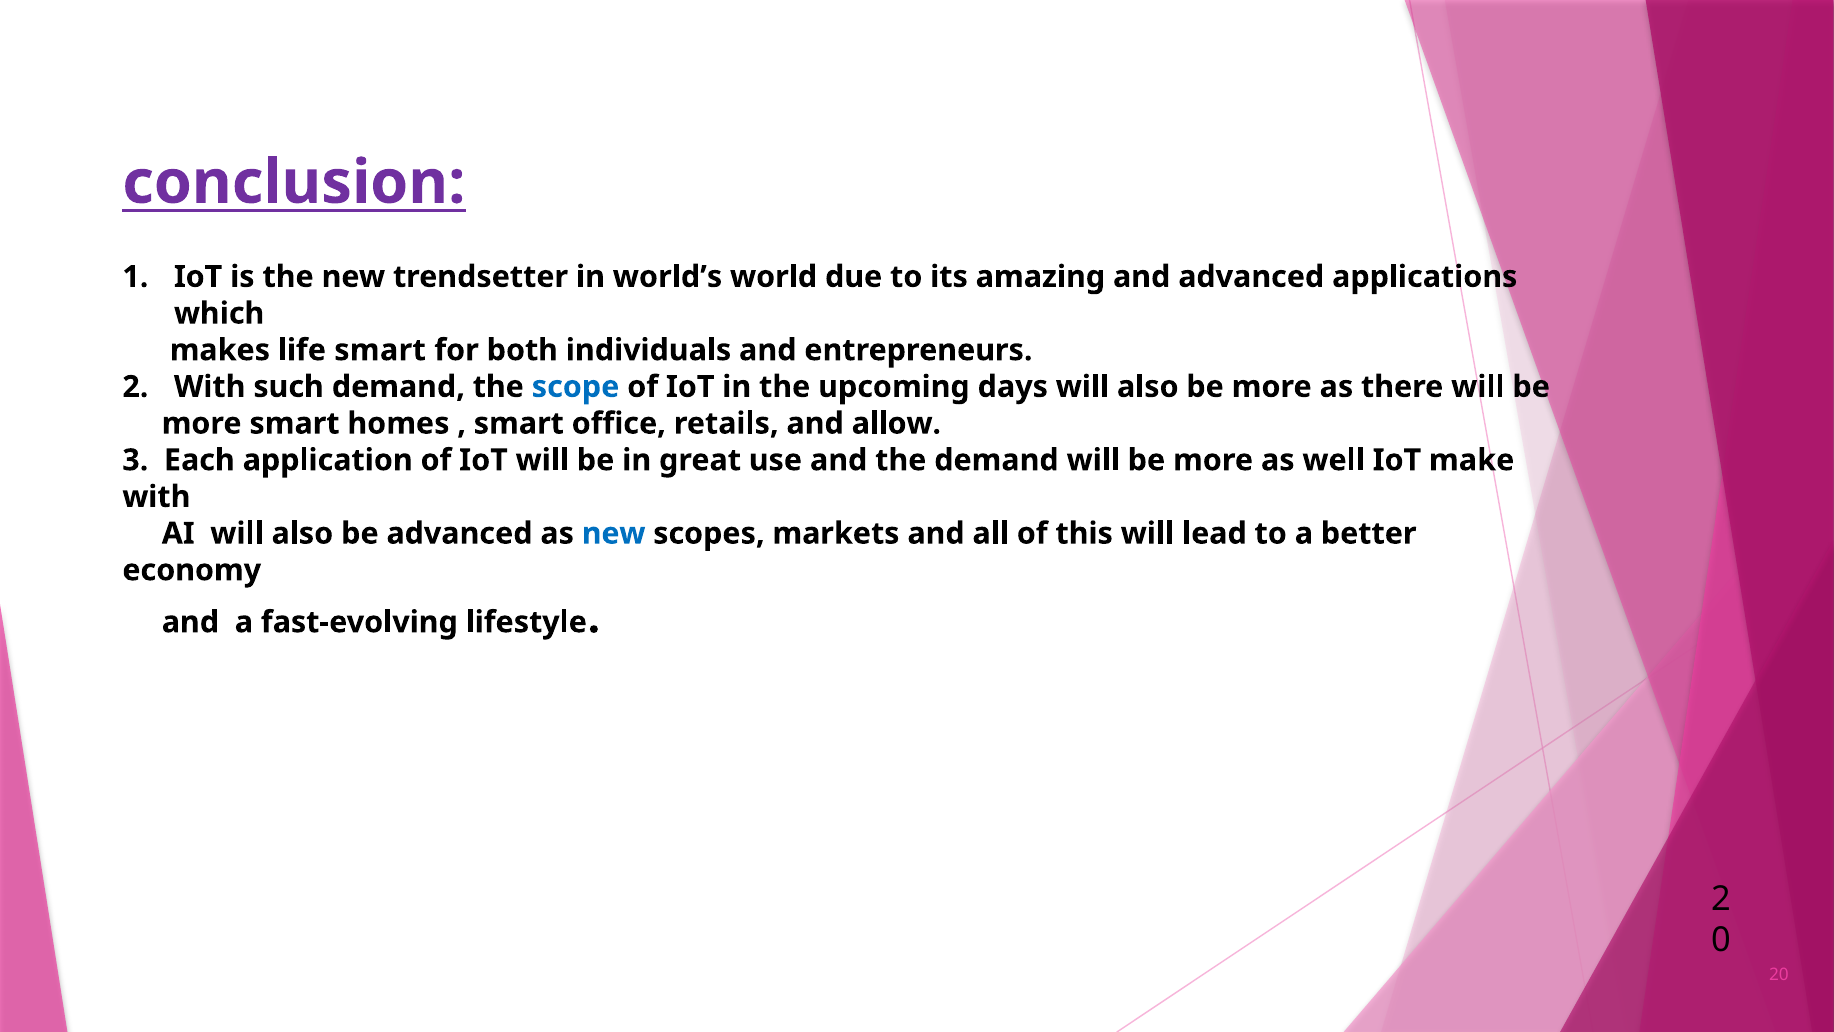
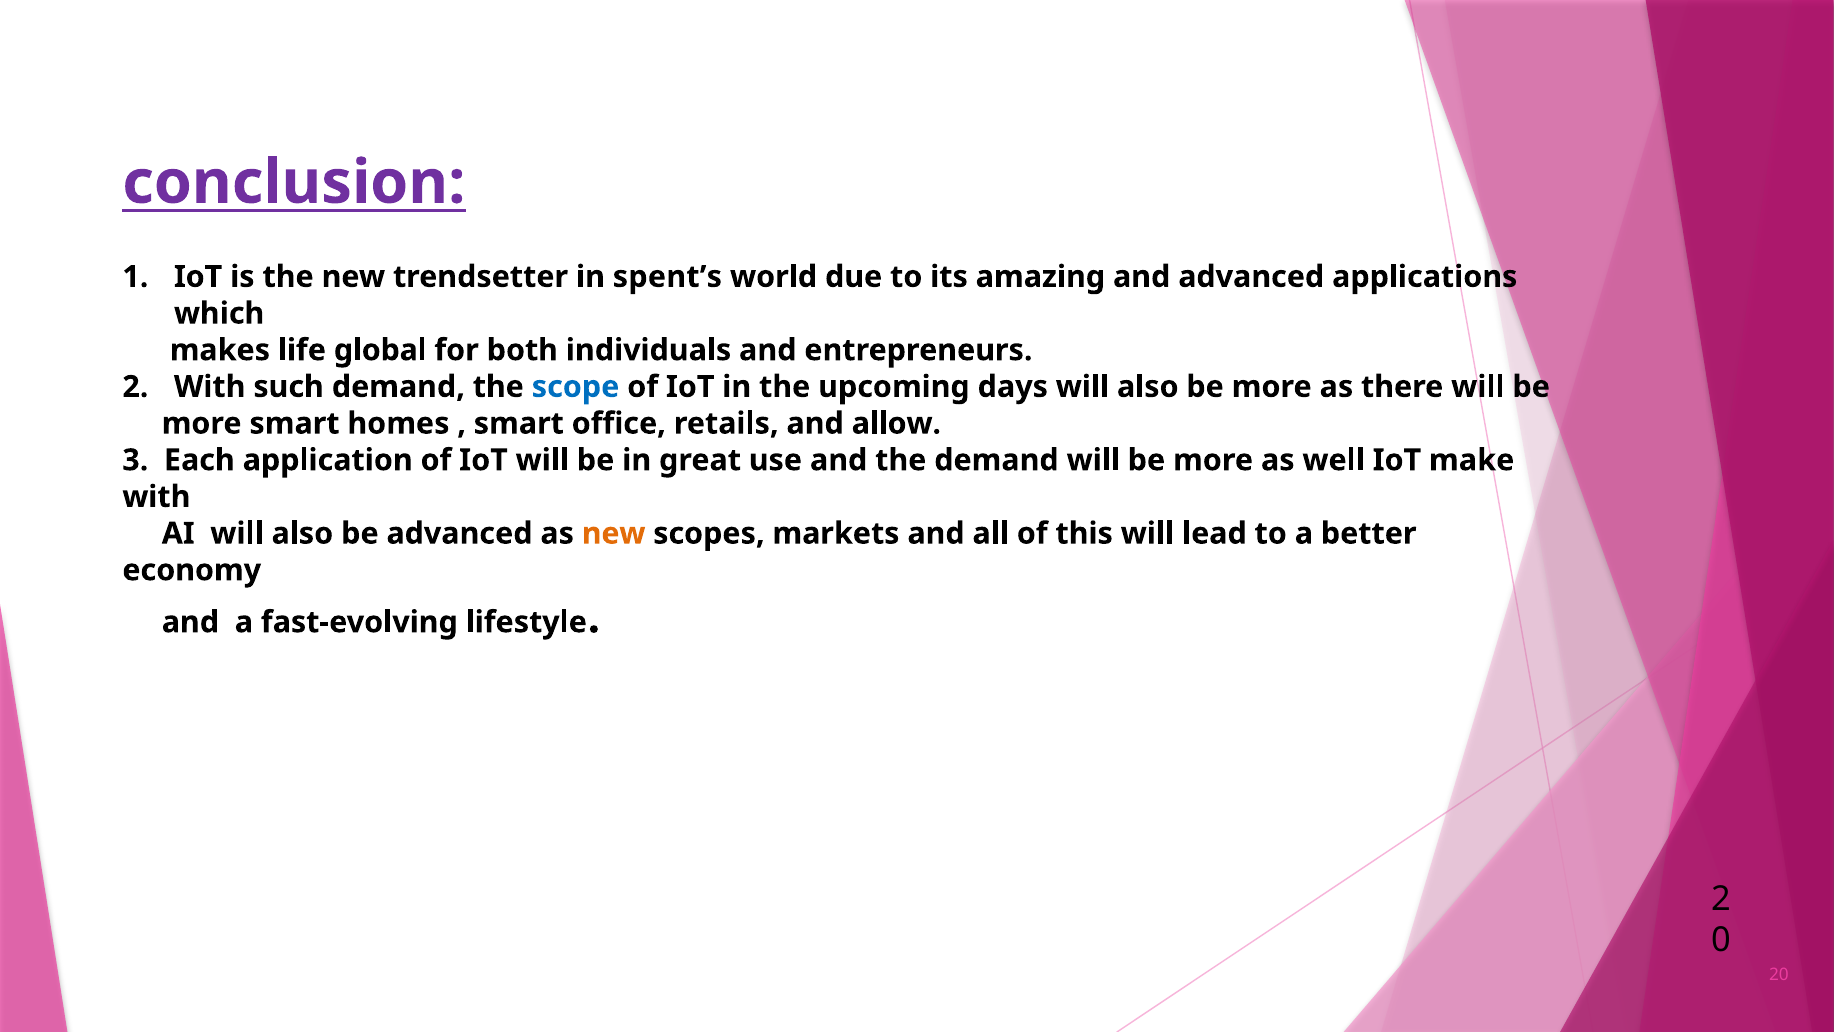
world’s: world’s -> spent’s
life smart: smart -> global
new at (614, 533) colour: blue -> orange
